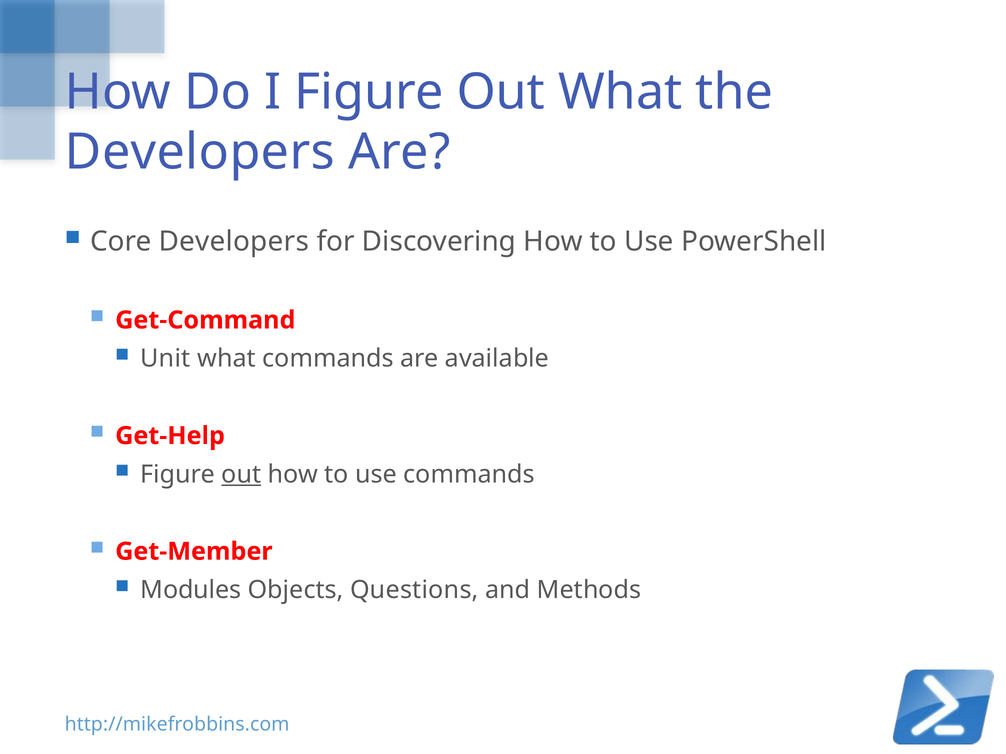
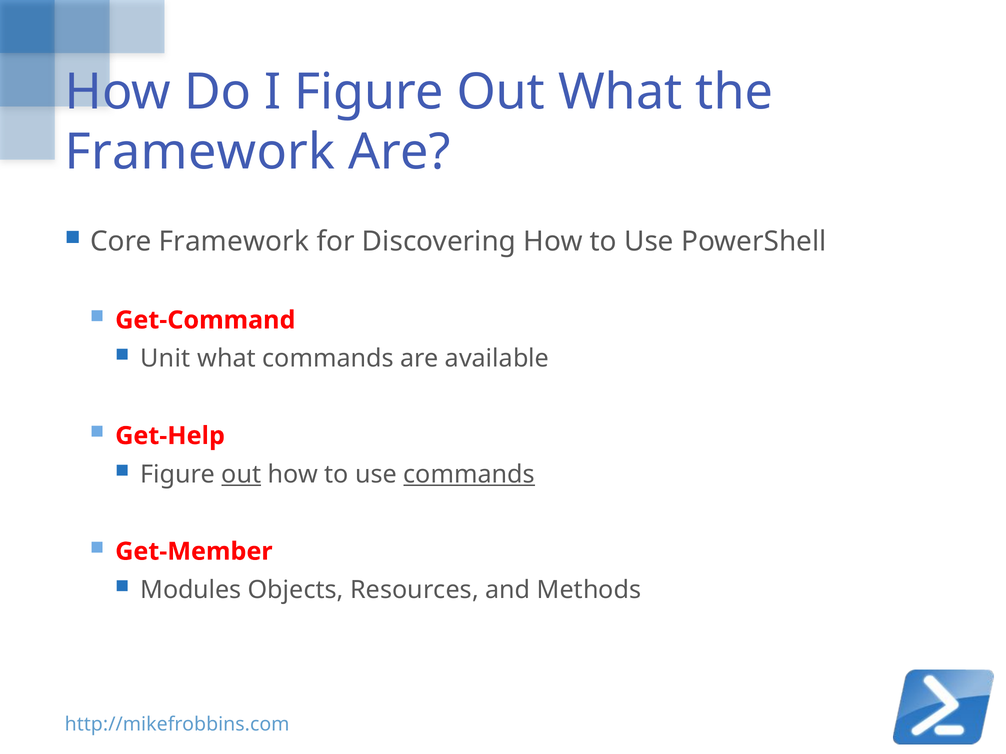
Developers at (200, 152): Developers -> Framework
Core Developers: Developers -> Framework
commands at (469, 475) underline: none -> present
Questions: Questions -> Resources
